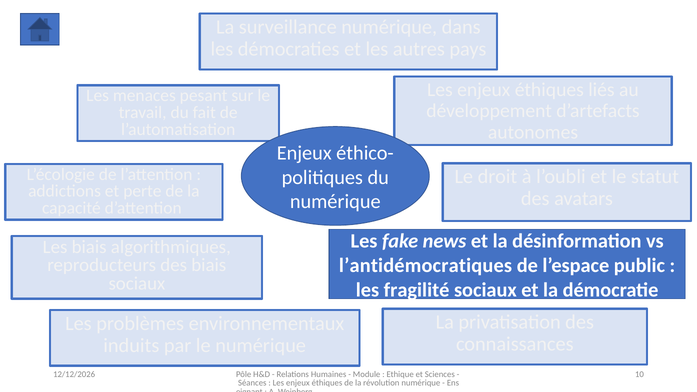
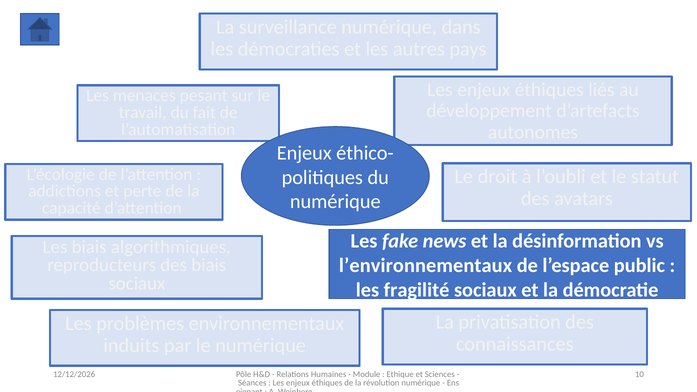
l’antidémocratiques: l’antidémocratiques -> l’environnementaux
